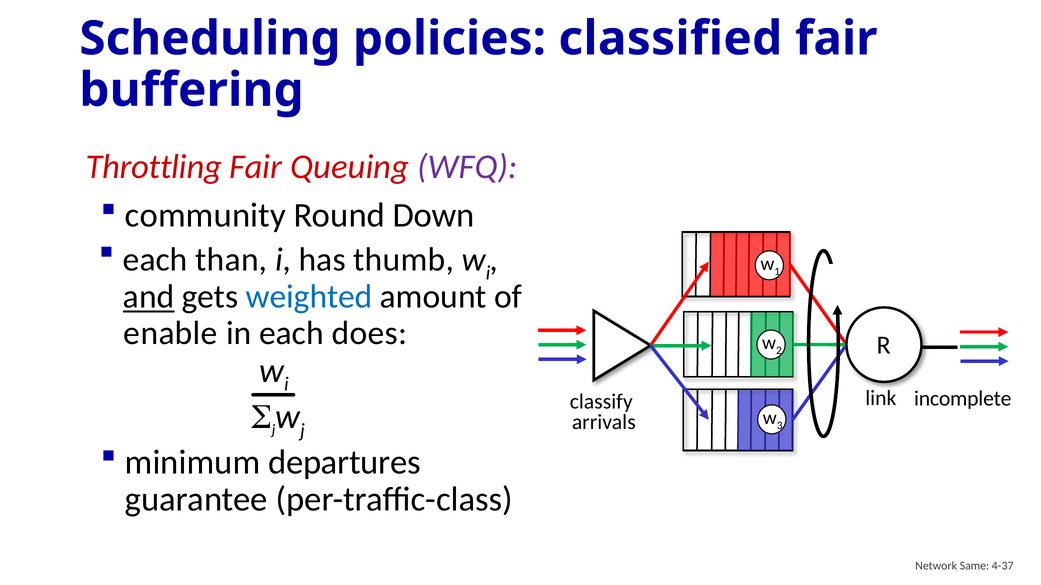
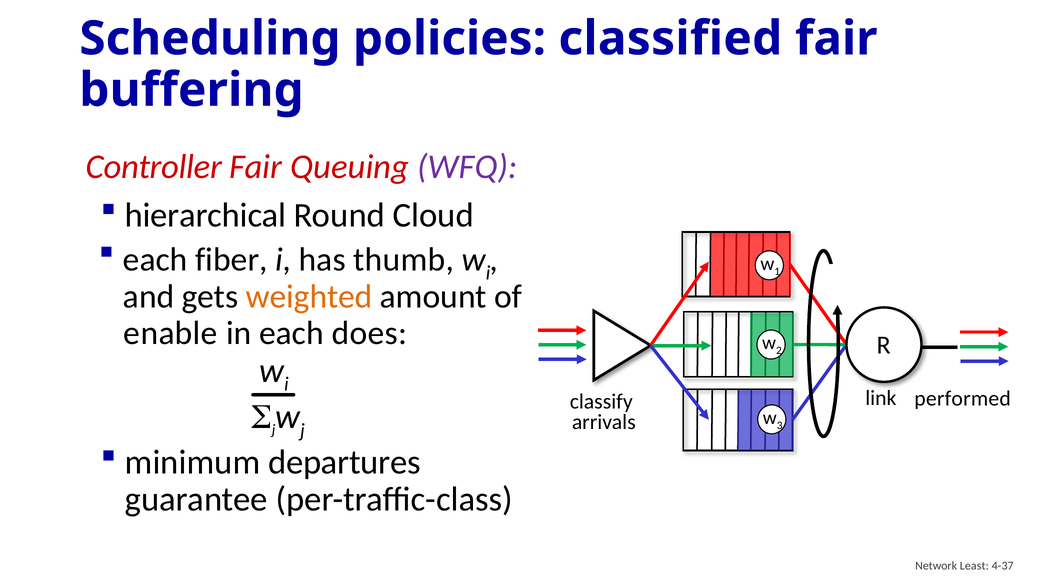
Throttling: Throttling -> Controller
community: community -> hierarchical
Down: Down -> Cloud
than: than -> fiber
and underline: present -> none
weighted colour: blue -> orange
incomplete: incomplete -> performed
Same: Same -> Least
